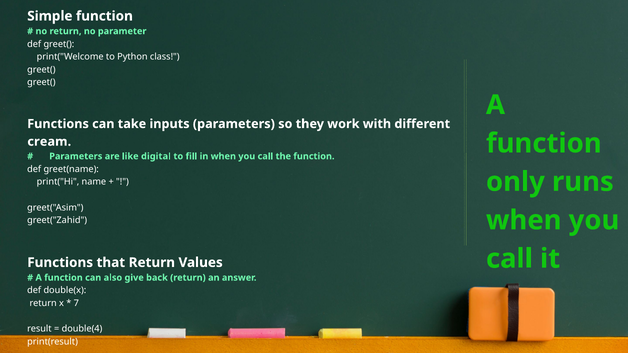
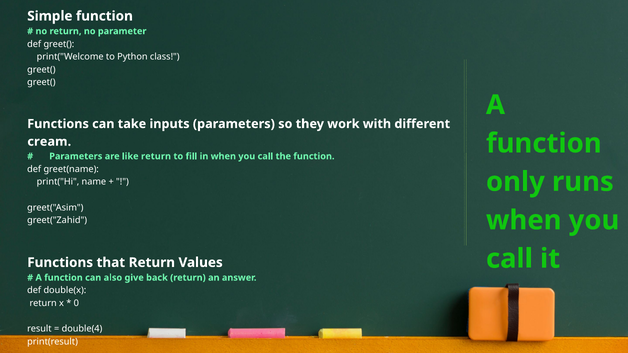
like digital: digital -> return
7: 7 -> 0
